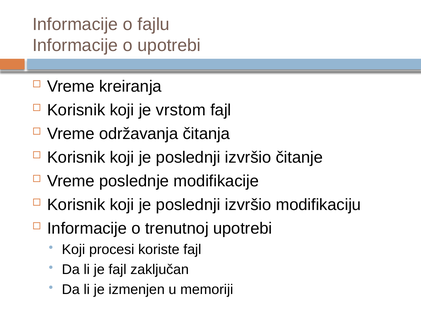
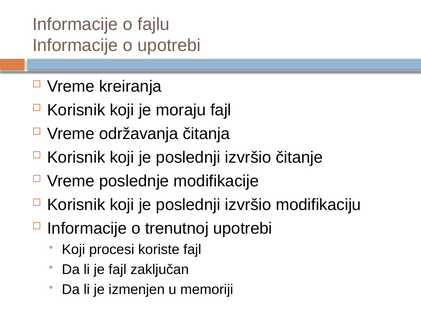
vrstom: vrstom -> moraju
